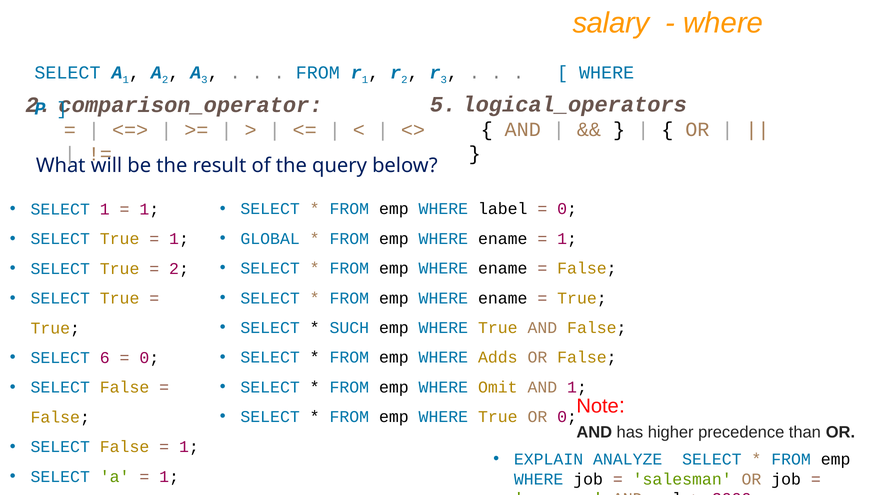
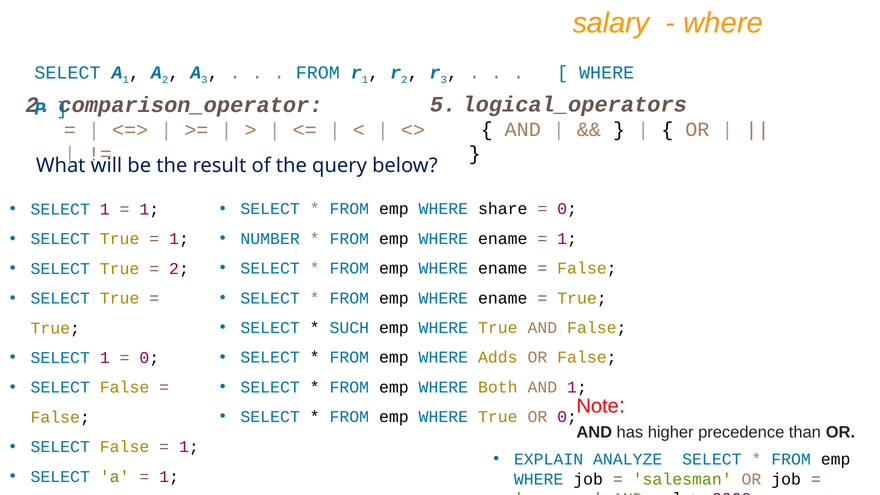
label: label -> share
GLOBAL: GLOBAL -> NUMBER
6 at (105, 358): 6 -> 1
Omit: Omit -> Both
